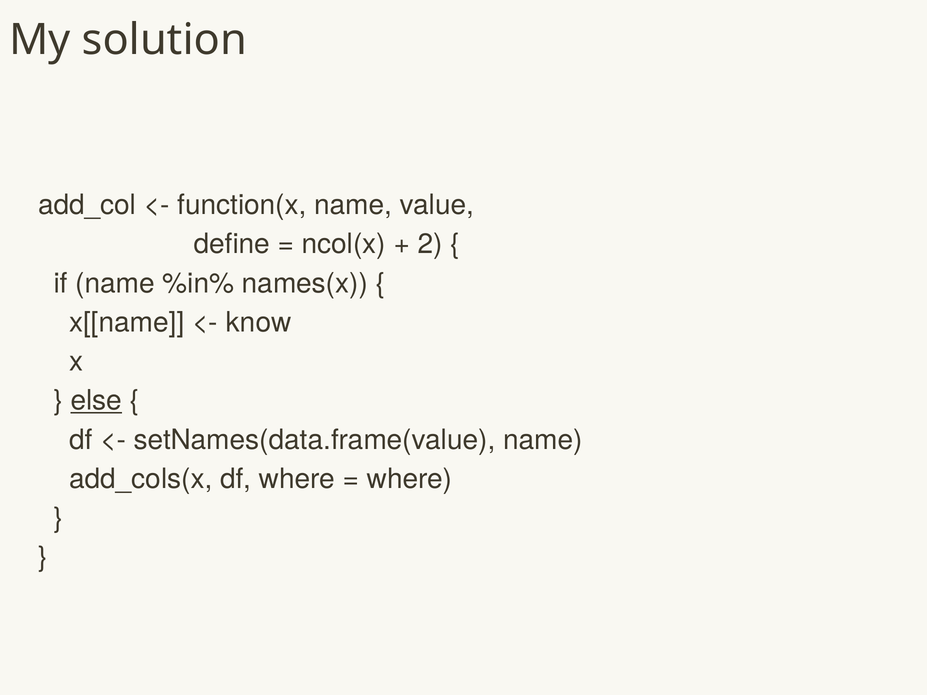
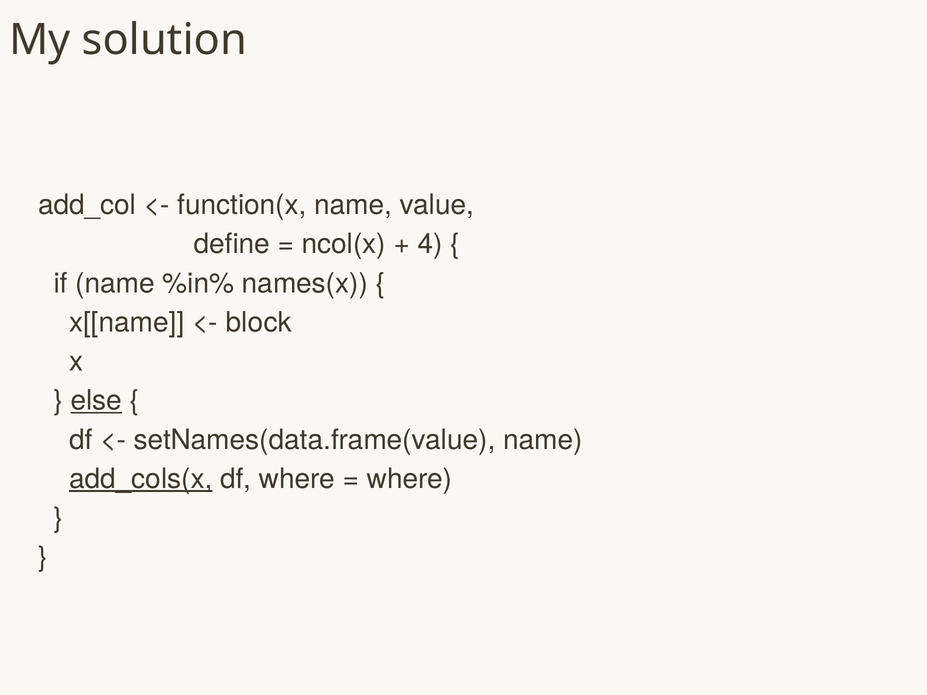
2: 2 -> 4
know: know -> block
add_cols(x underline: none -> present
